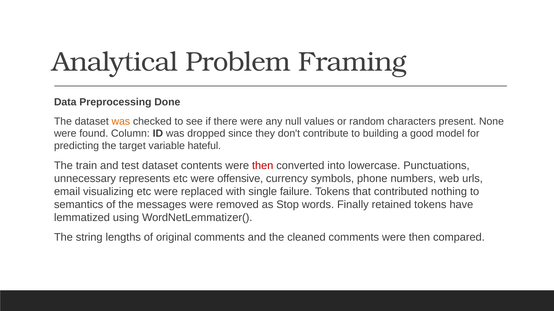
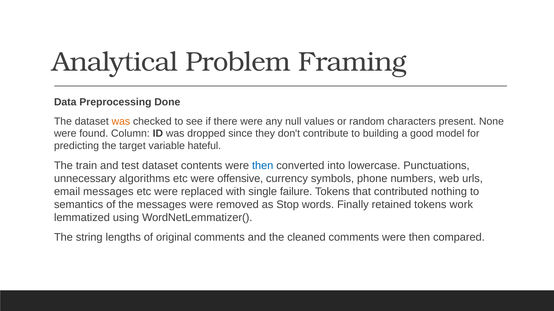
then at (263, 166) colour: red -> blue
represents: represents -> algorithms
email visualizing: visualizing -> messages
have: have -> work
